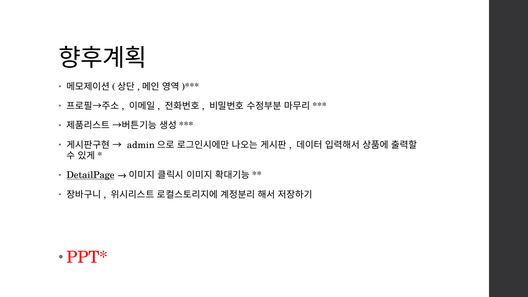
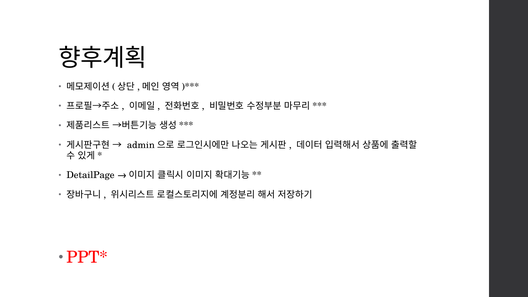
DetailPage underline: present -> none
